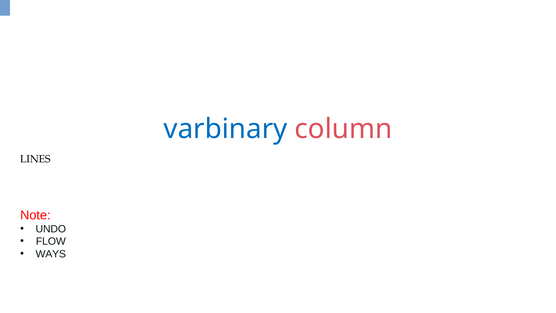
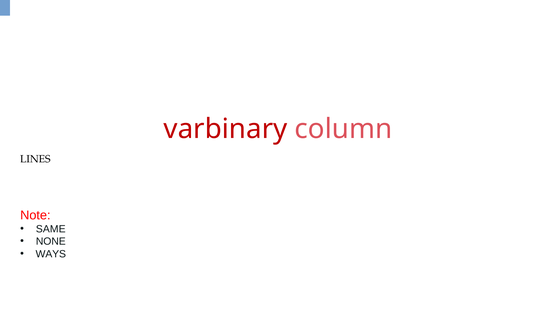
varbinary colour: blue -> red
UNDO: UNDO -> SAME
FLOW: FLOW -> NONE
